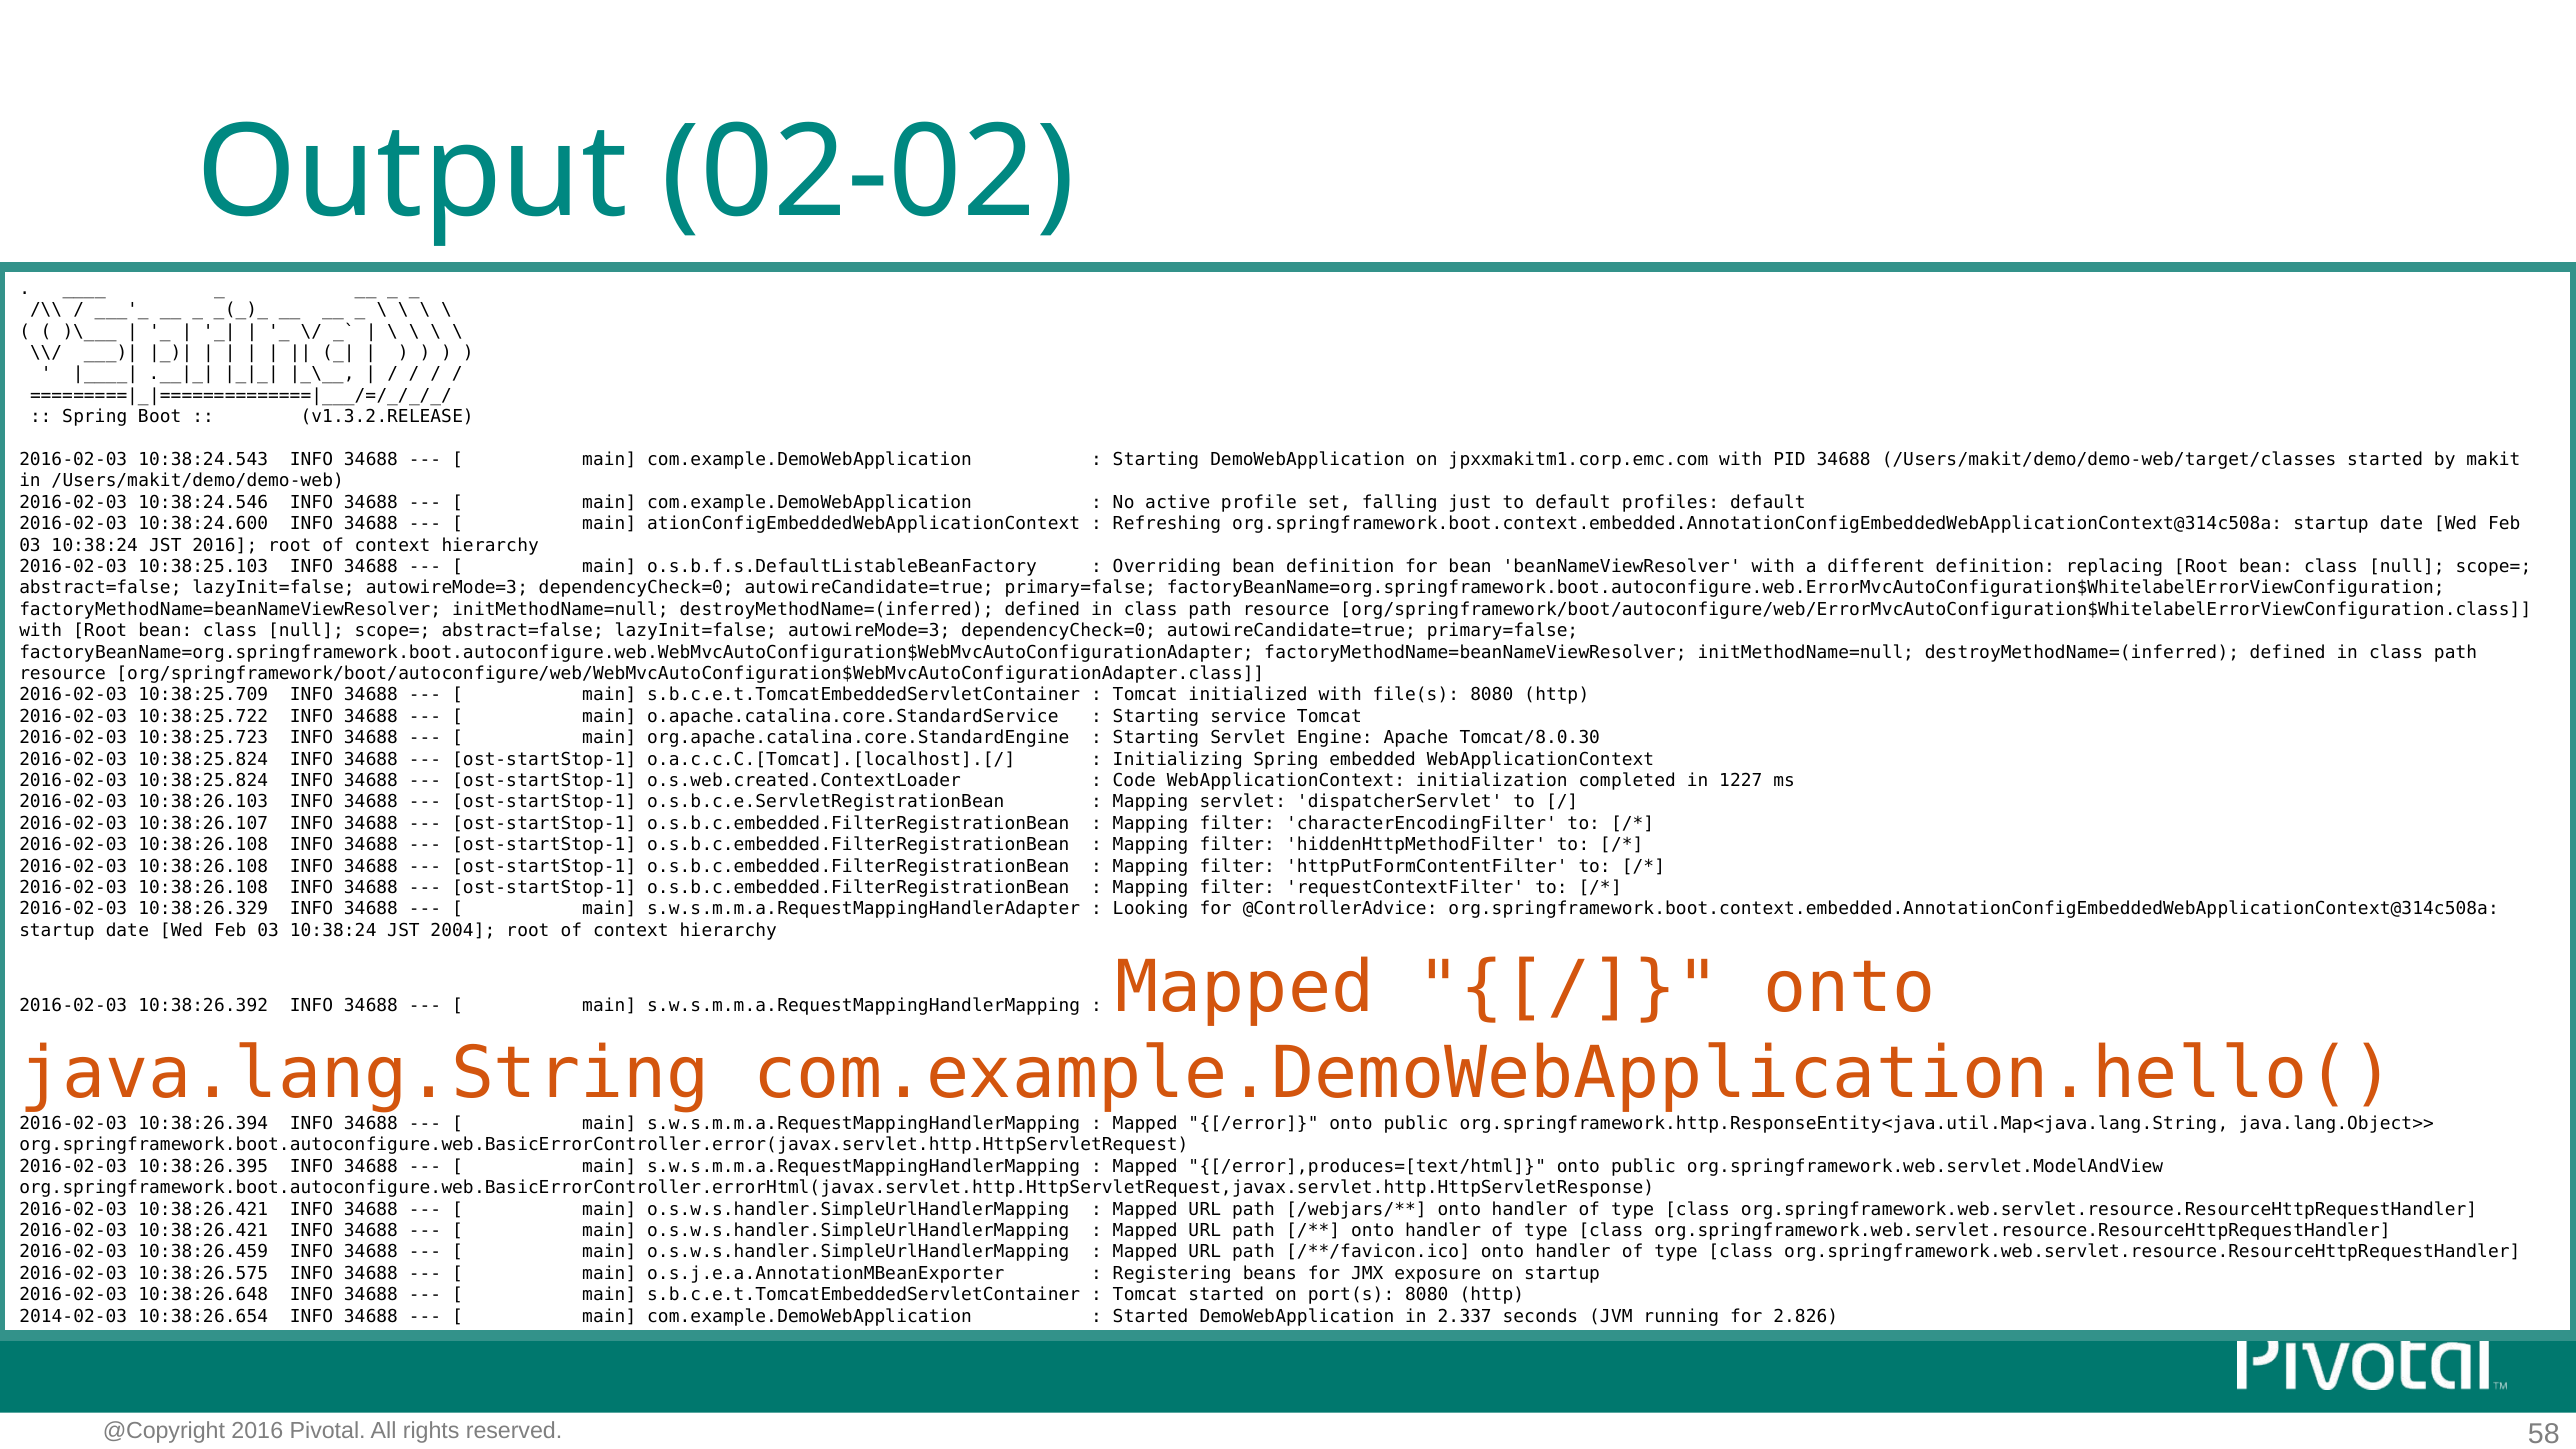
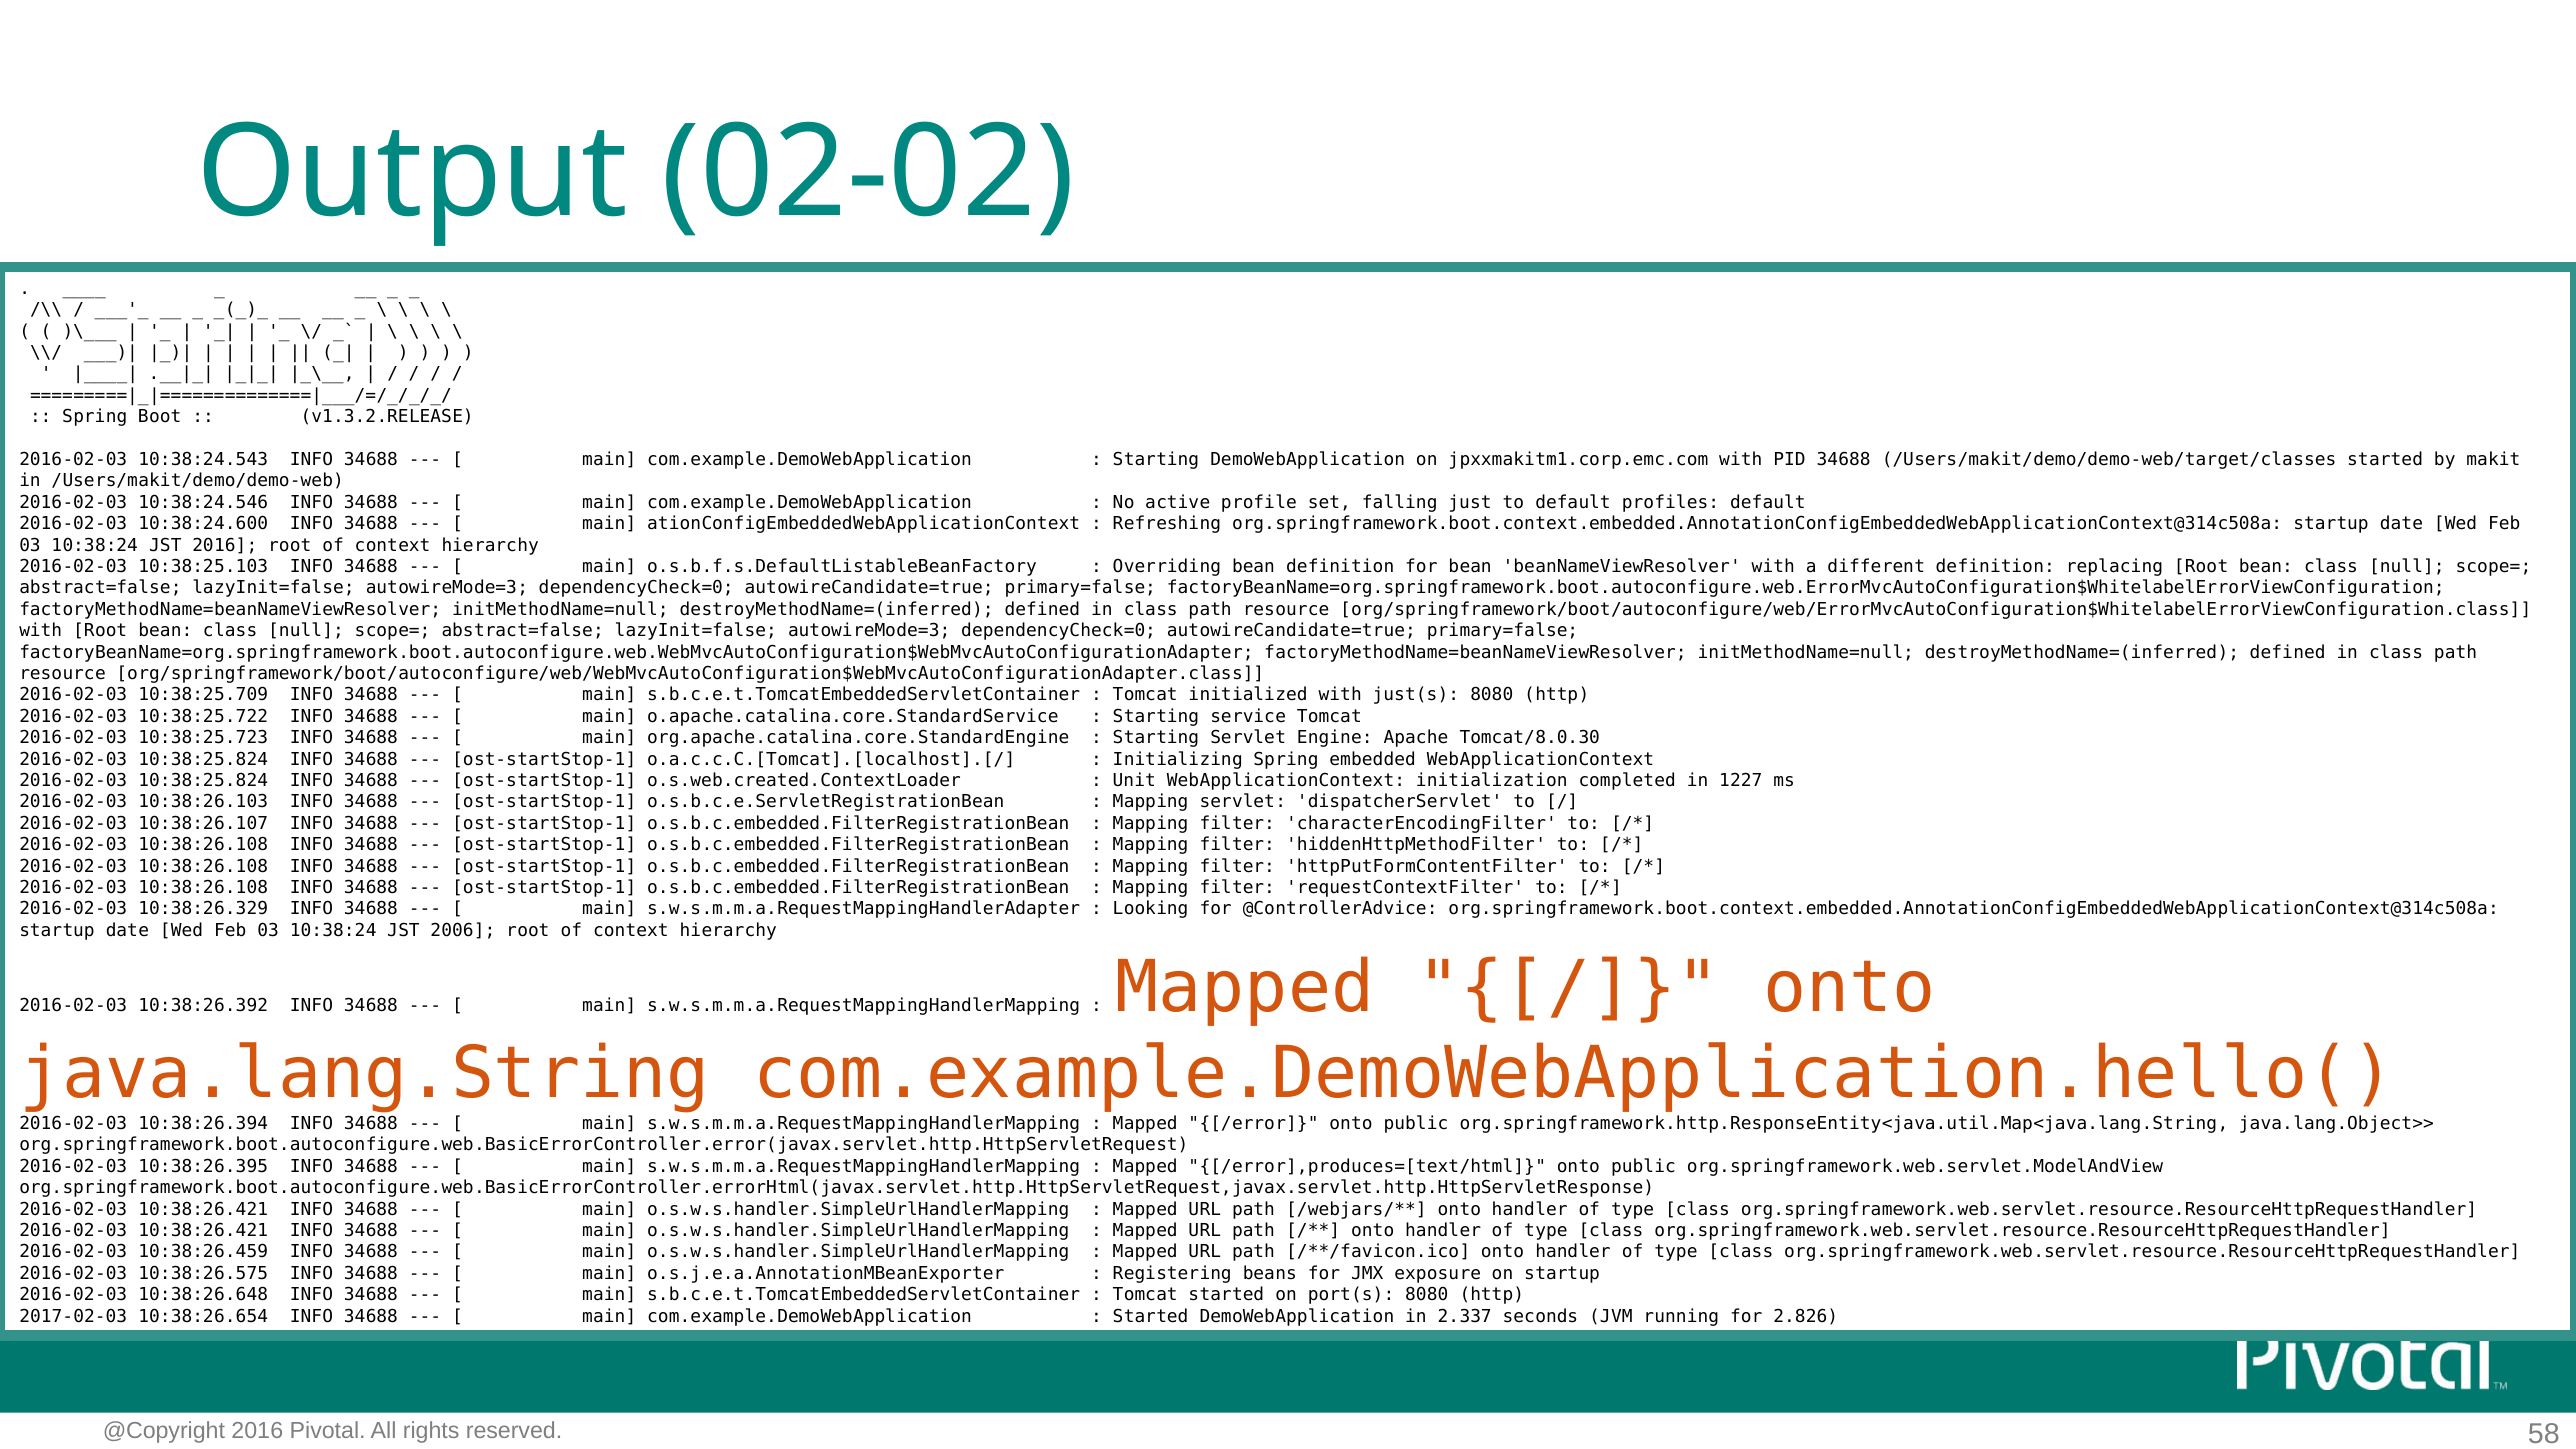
file(s: file(s -> just(s
Code: Code -> Unit
2004: 2004 -> 2006
2014-02-03: 2014-02-03 -> 2017-02-03
